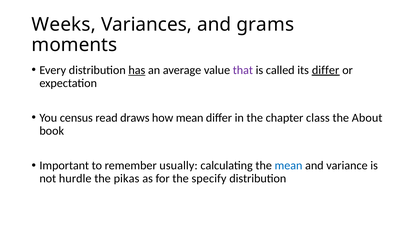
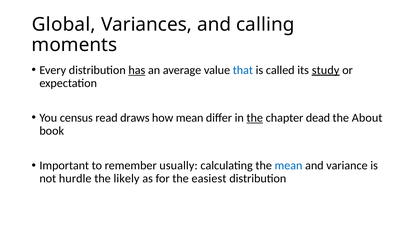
Weeks: Weeks -> Global
grams: grams -> calling
that colour: purple -> blue
its differ: differ -> study
the at (255, 118) underline: none -> present
class: class -> dead
pikas: pikas -> likely
specify: specify -> easiest
